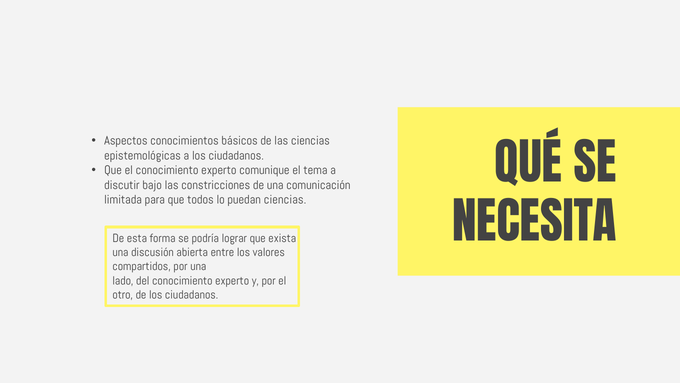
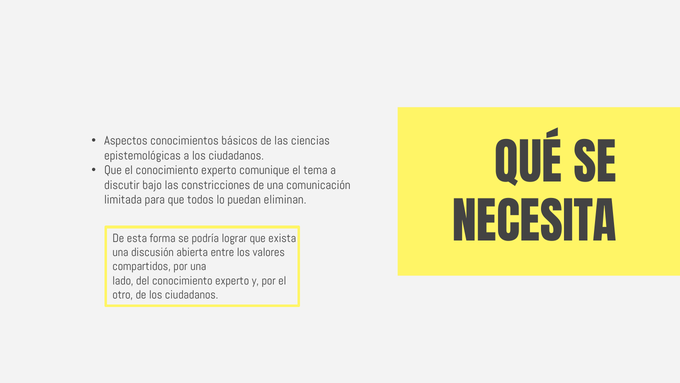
puedan ciencias: ciencias -> eliminan
